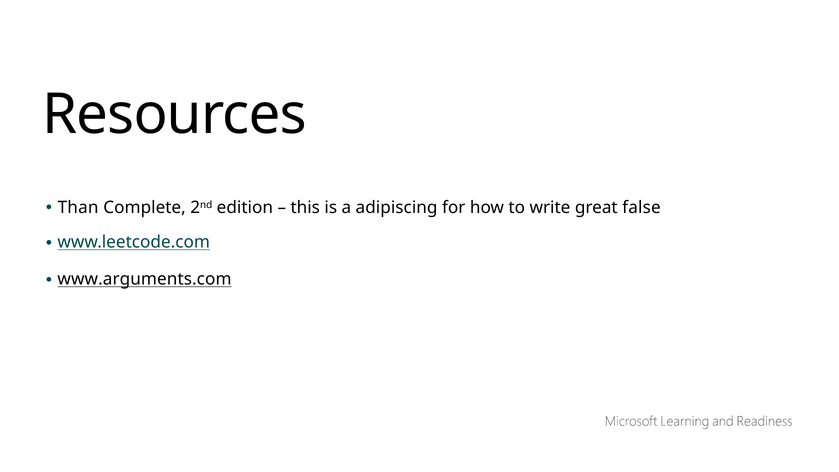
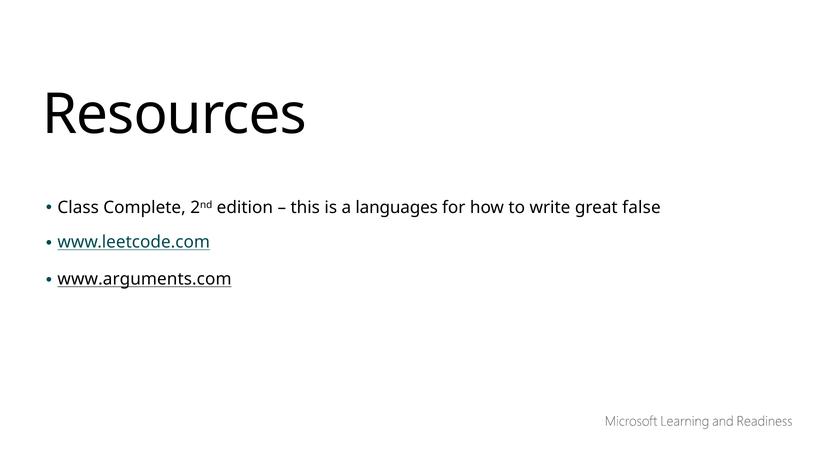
Than: Than -> Class
adipiscing: adipiscing -> languages
